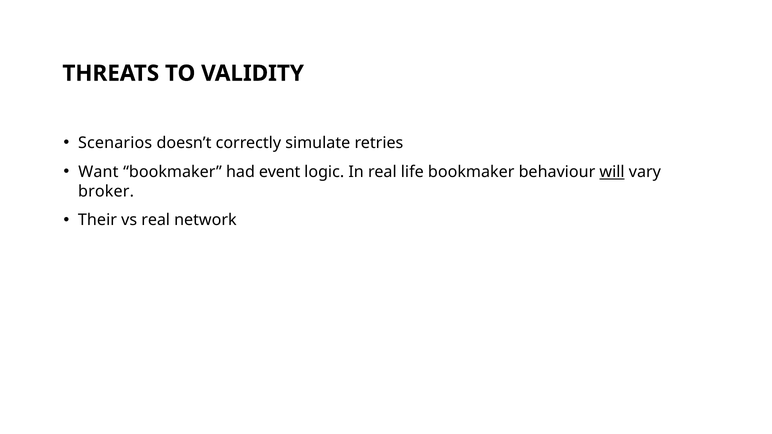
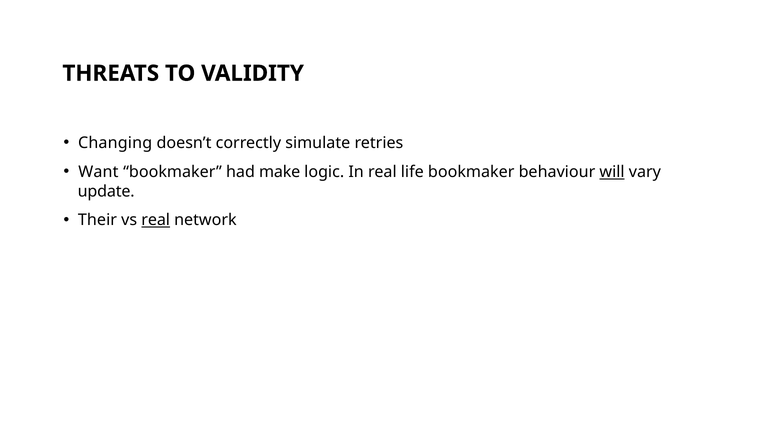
Scenarios: Scenarios -> Changing
event: event -> make
broker: broker -> update
real at (156, 220) underline: none -> present
